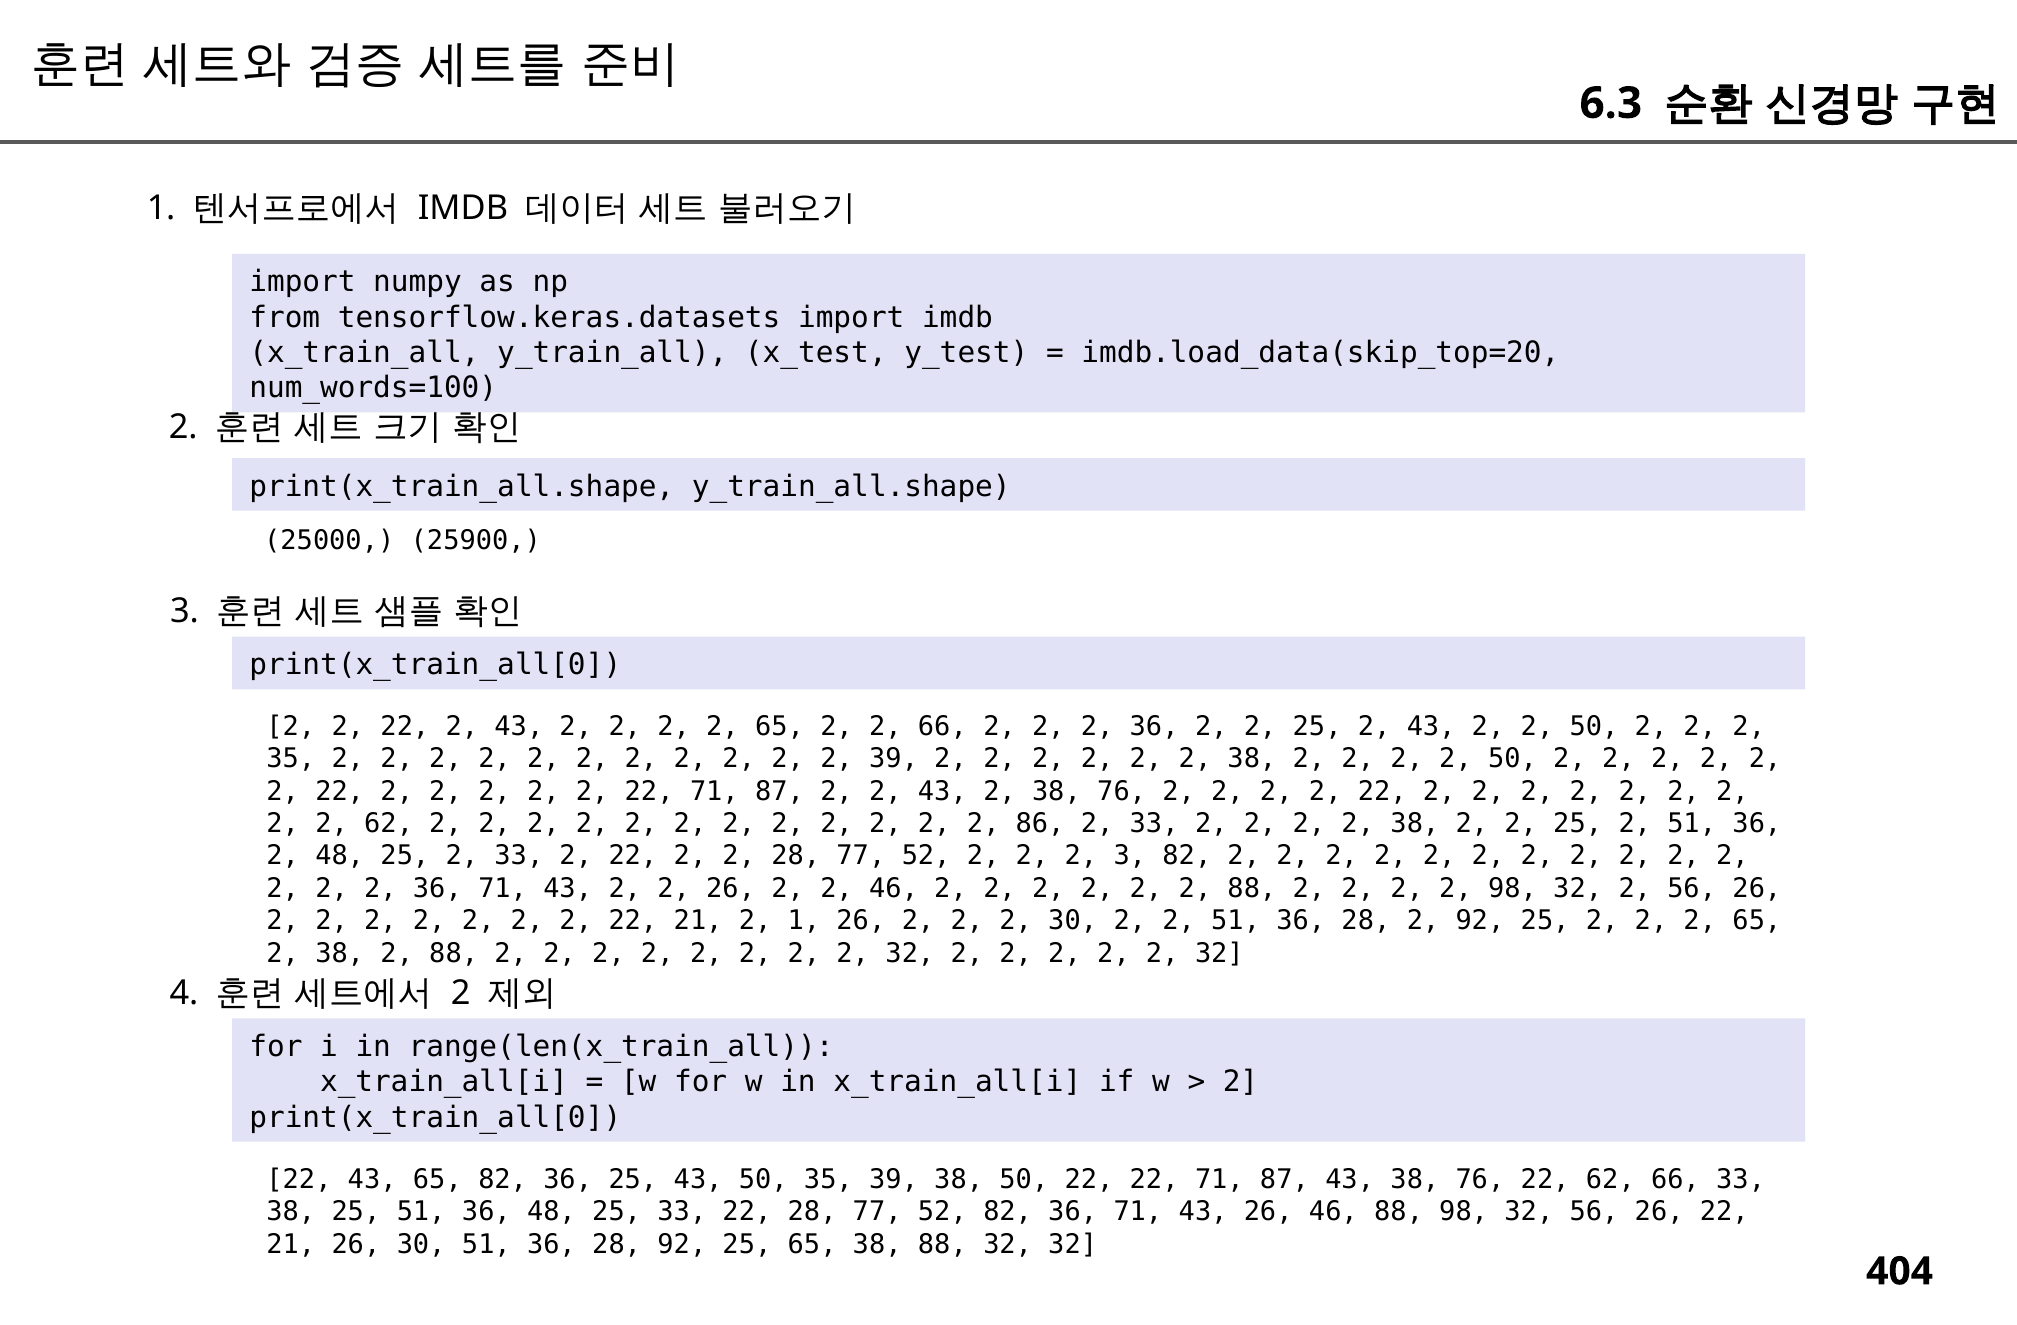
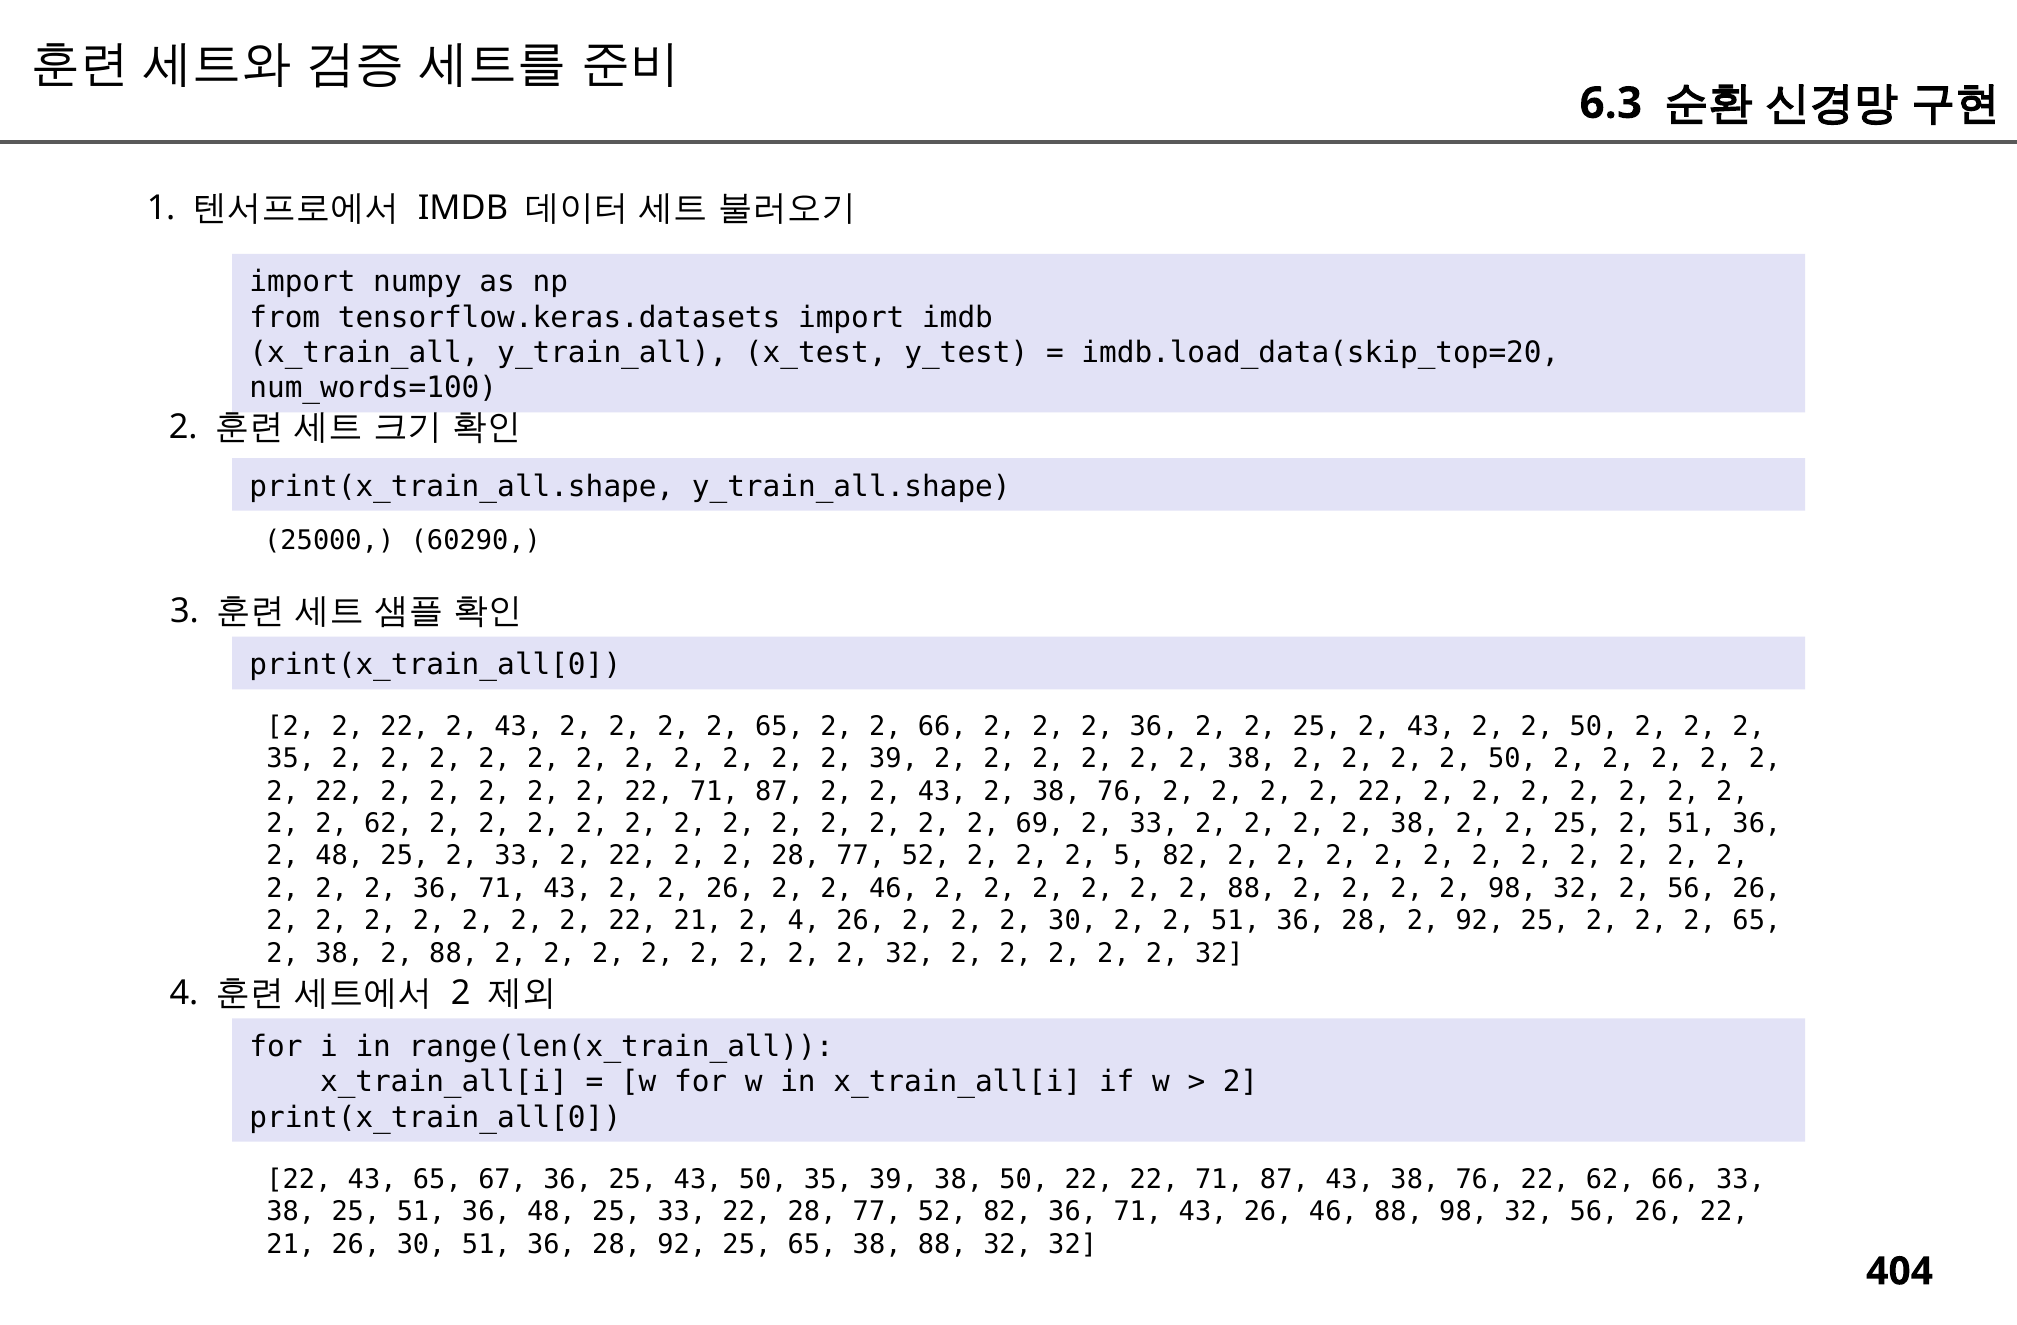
25900: 25900 -> 60290
86: 86 -> 69
2 3: 3 -> 5
2 1: 1 -> 4
65 82: 82 -> 67
